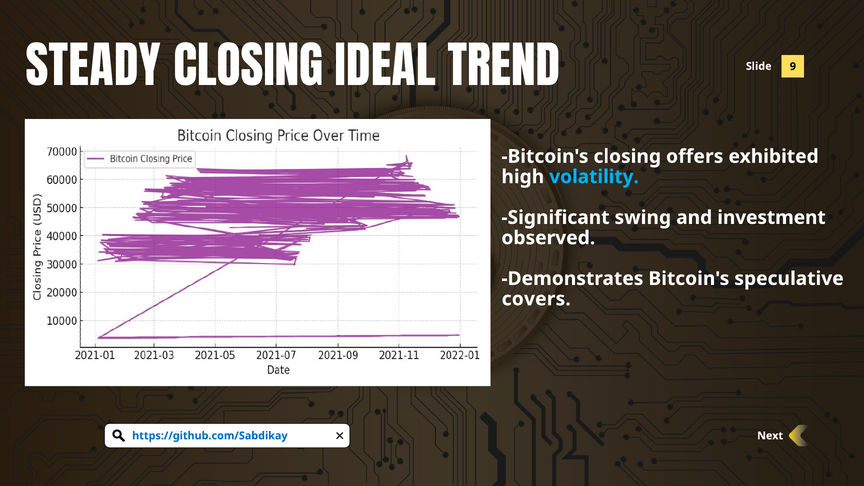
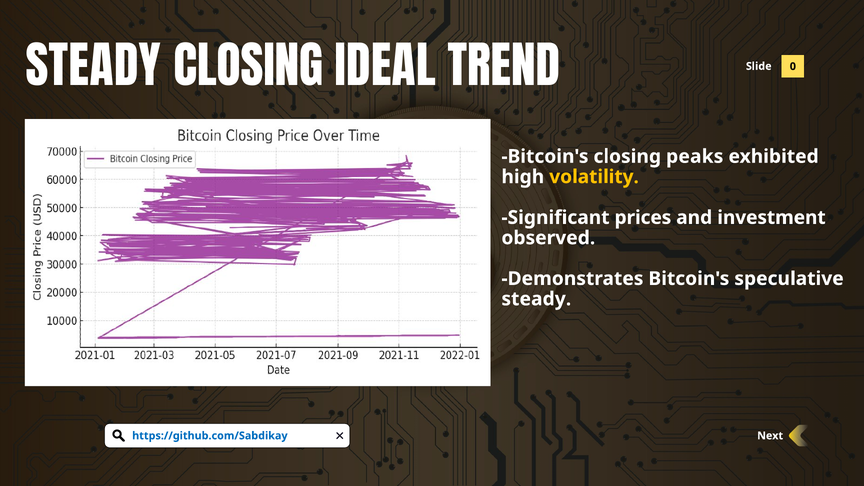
9: 9 -> 0
offers: offers -> peaks
volatility colour: light blue -> yellow
swing: swing -> prices
covers at (536, 299): covers -> steady
